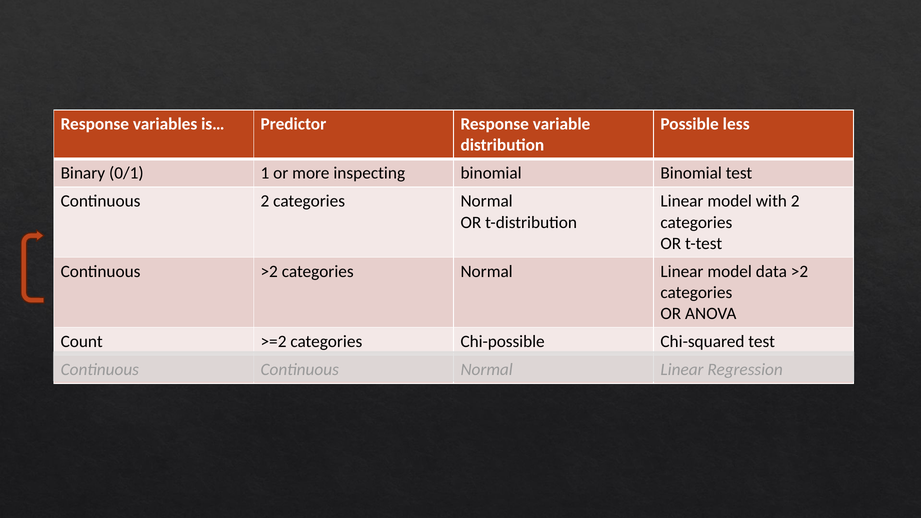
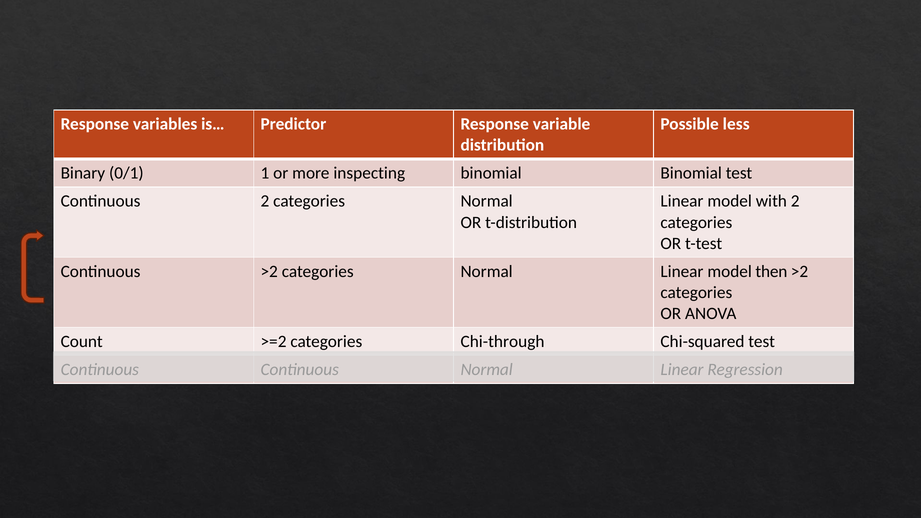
data: data -> then
Chi-possible: Chi-possible -> Chi-through
